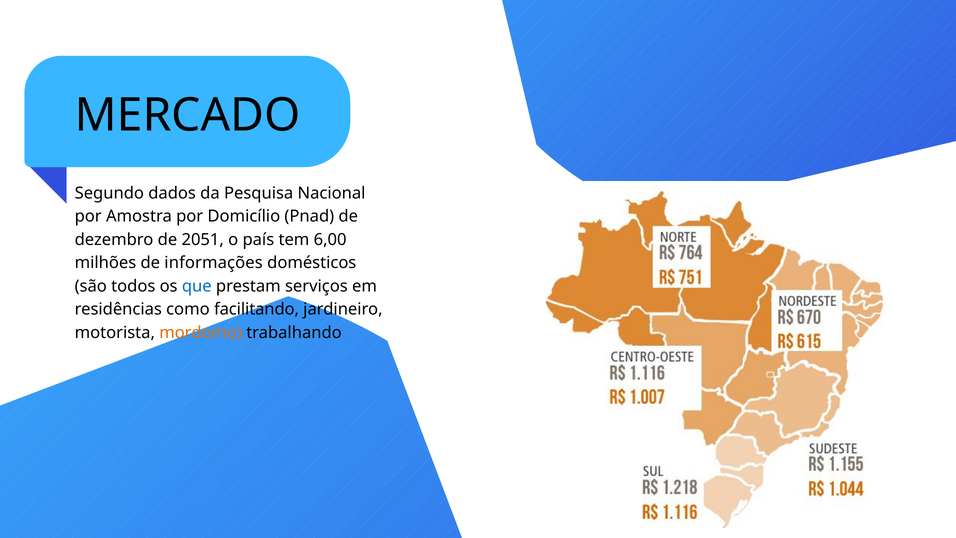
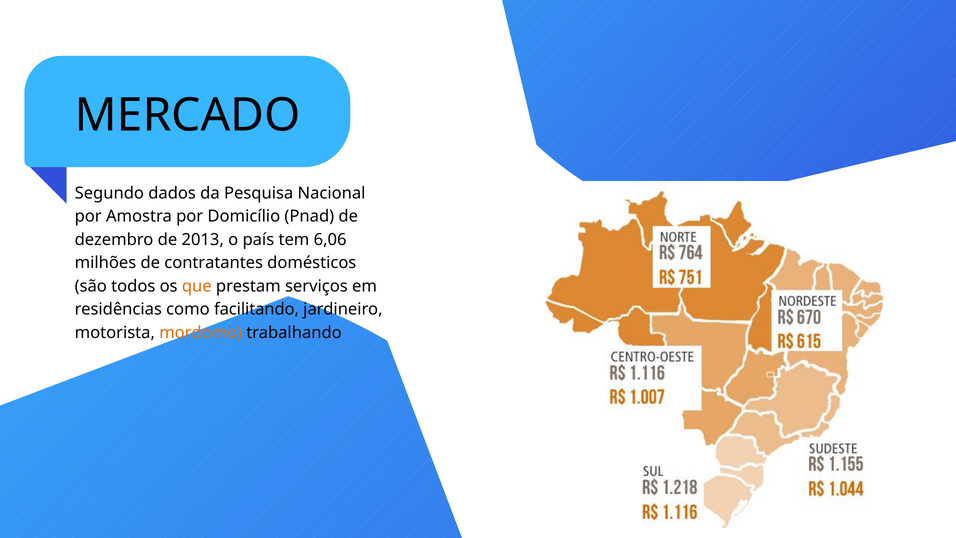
2051: 2051 -> 2013
6,00: 6,00 -> 6,06
informações: informações -> contratantes
que colour: blue -> orange
